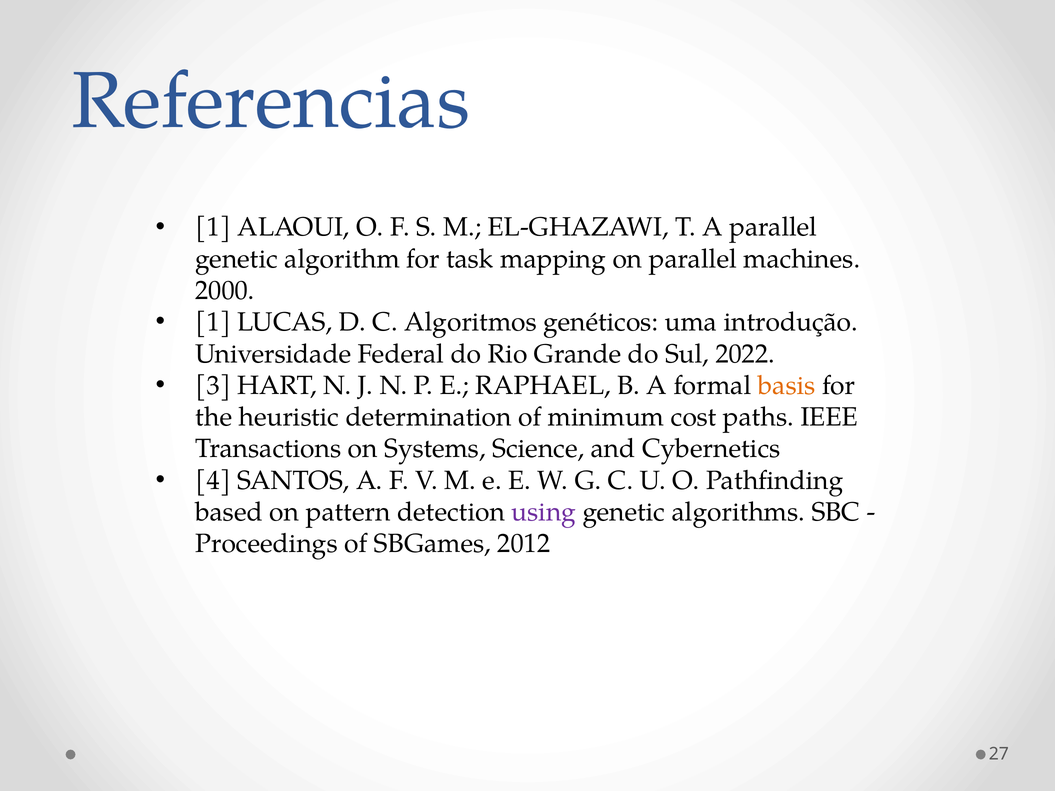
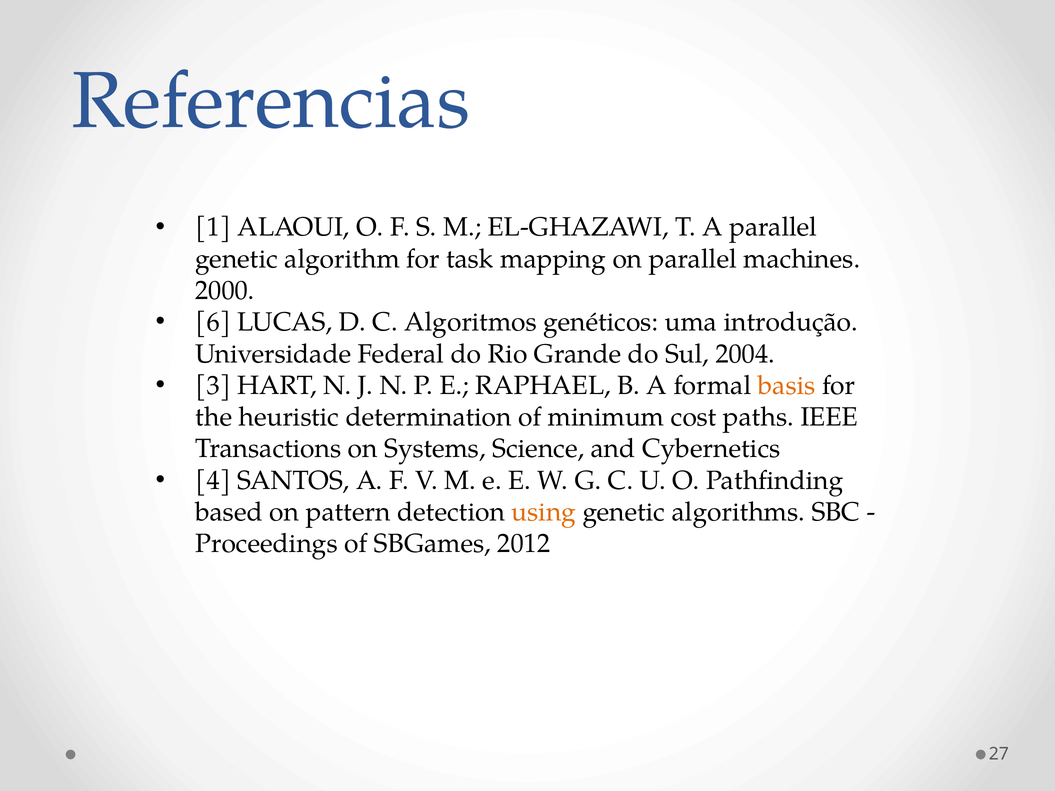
1 at (213, 322): 1 -> 6
2022: 2022 -> 2004
using colour: purple -> orange
